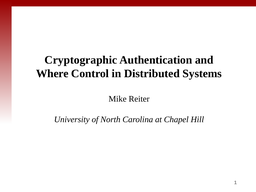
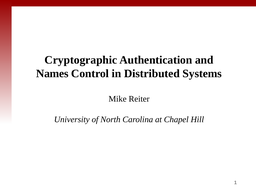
Where: Where -> Names
